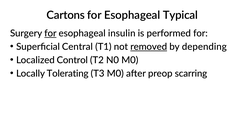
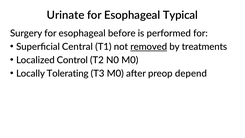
Cartons: Cartons -> Urinate
for at (50, 33) underline: present -> none
insulin: insulin -> before
depending: depending -> treatments
scarring: scarring -> depend
